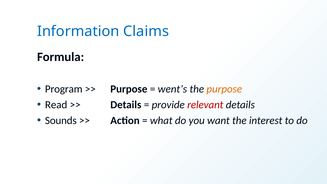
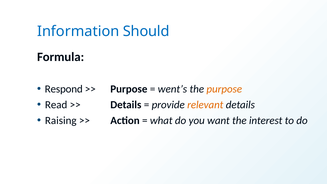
Claims: Claims -> Should
Program: Program -> Respond
relevant colour: red -> orange
Sounds: Sounds -> Raising
